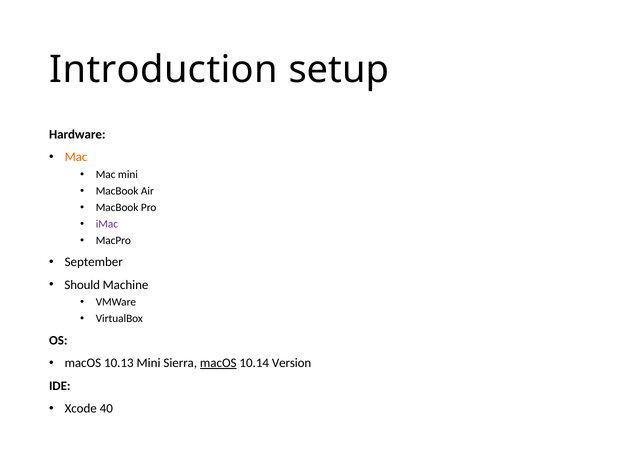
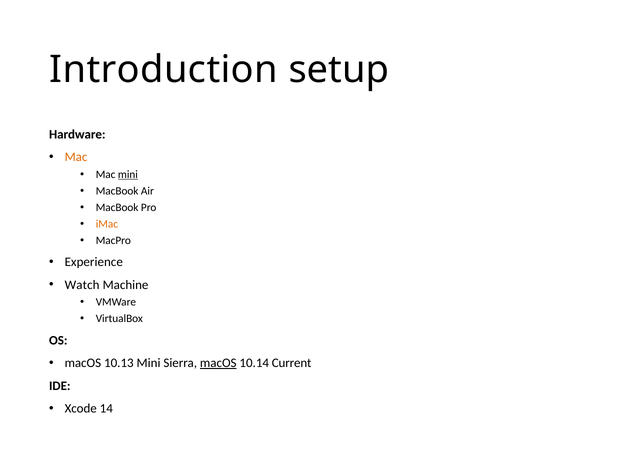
mini at (128, 175) underline: none -> present
iMac colour: purple -> orange
September: September -> Experience
Should: Should -> Watch
Version: Version -> Current
40: 40 -> 14
